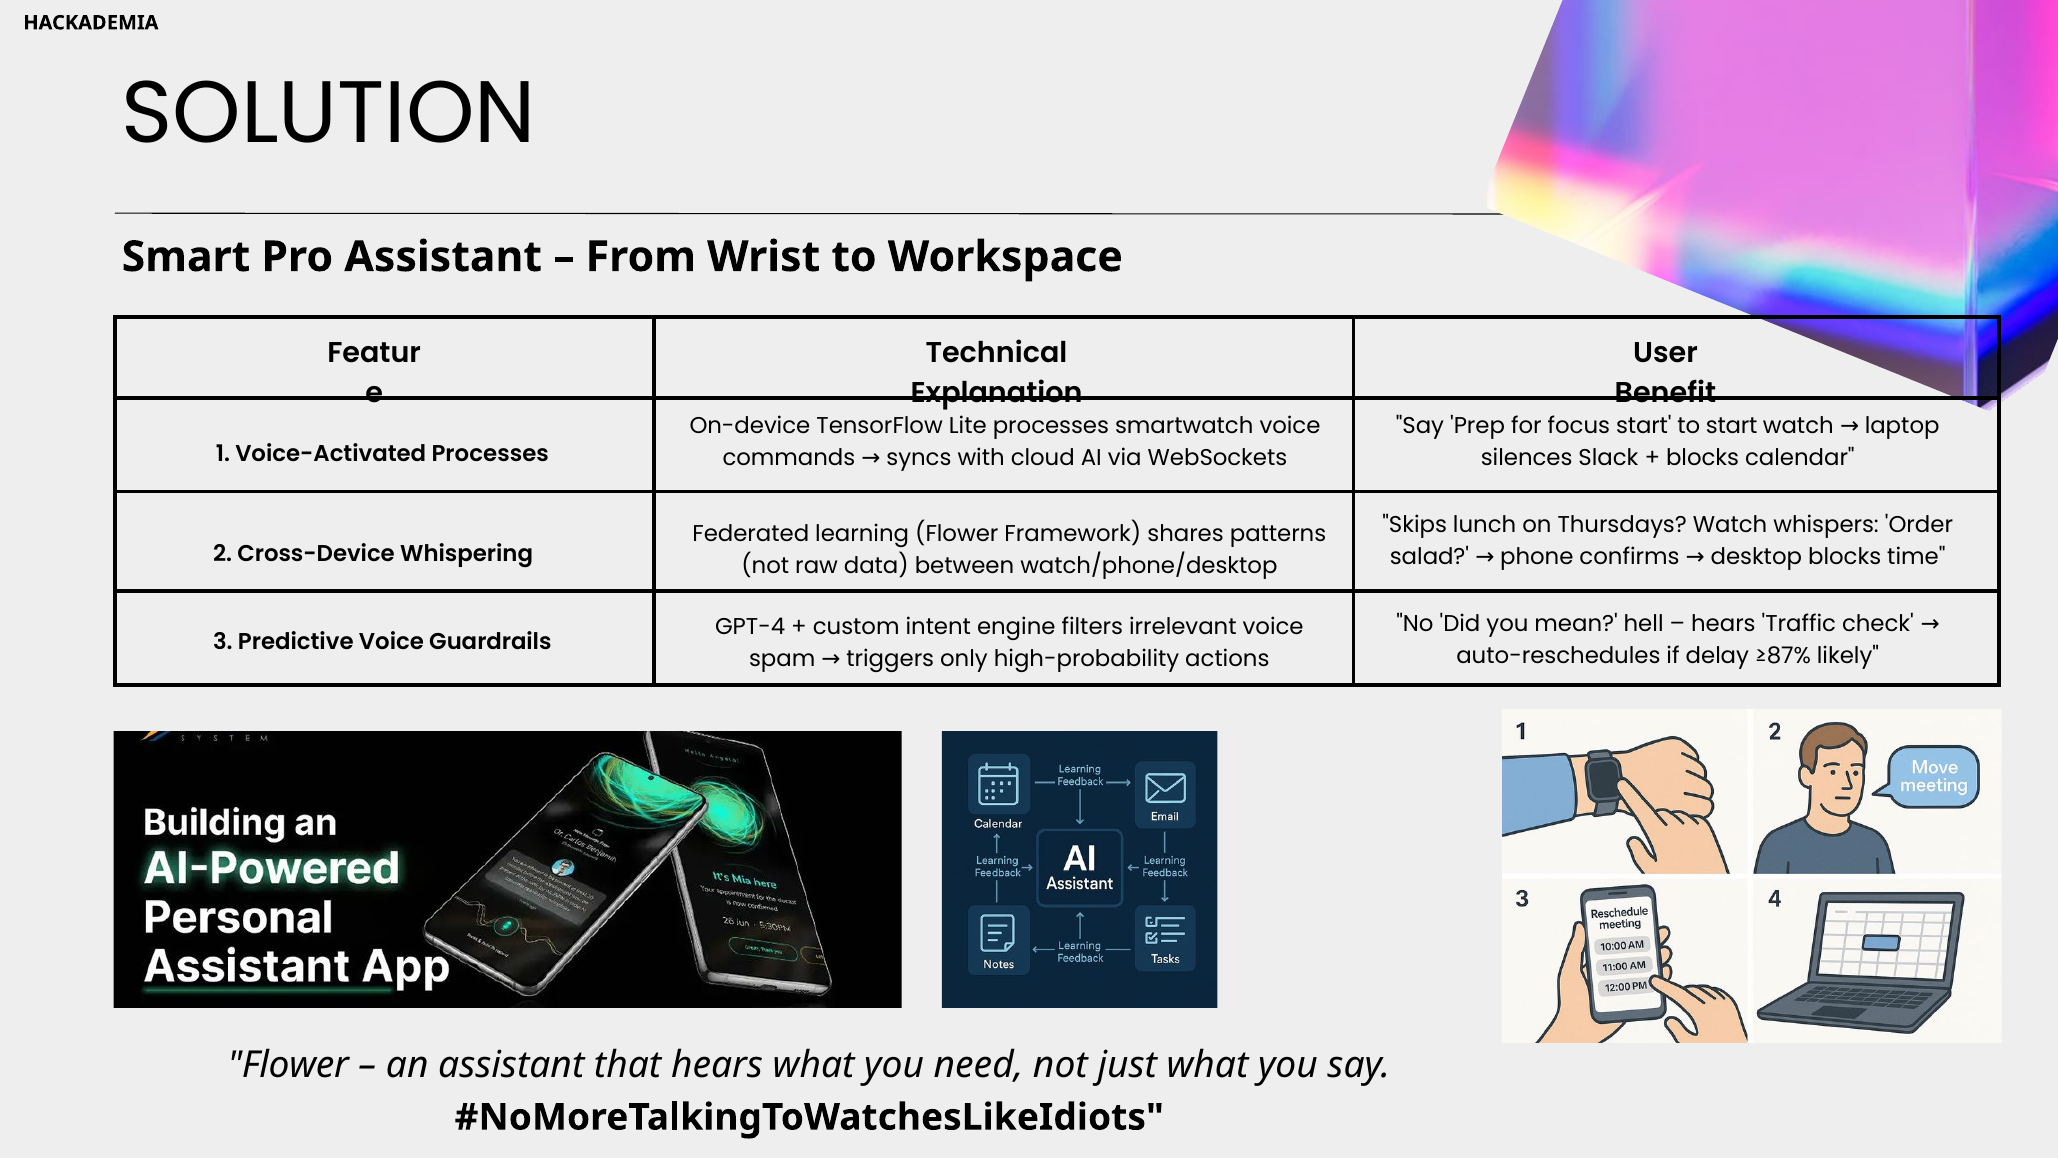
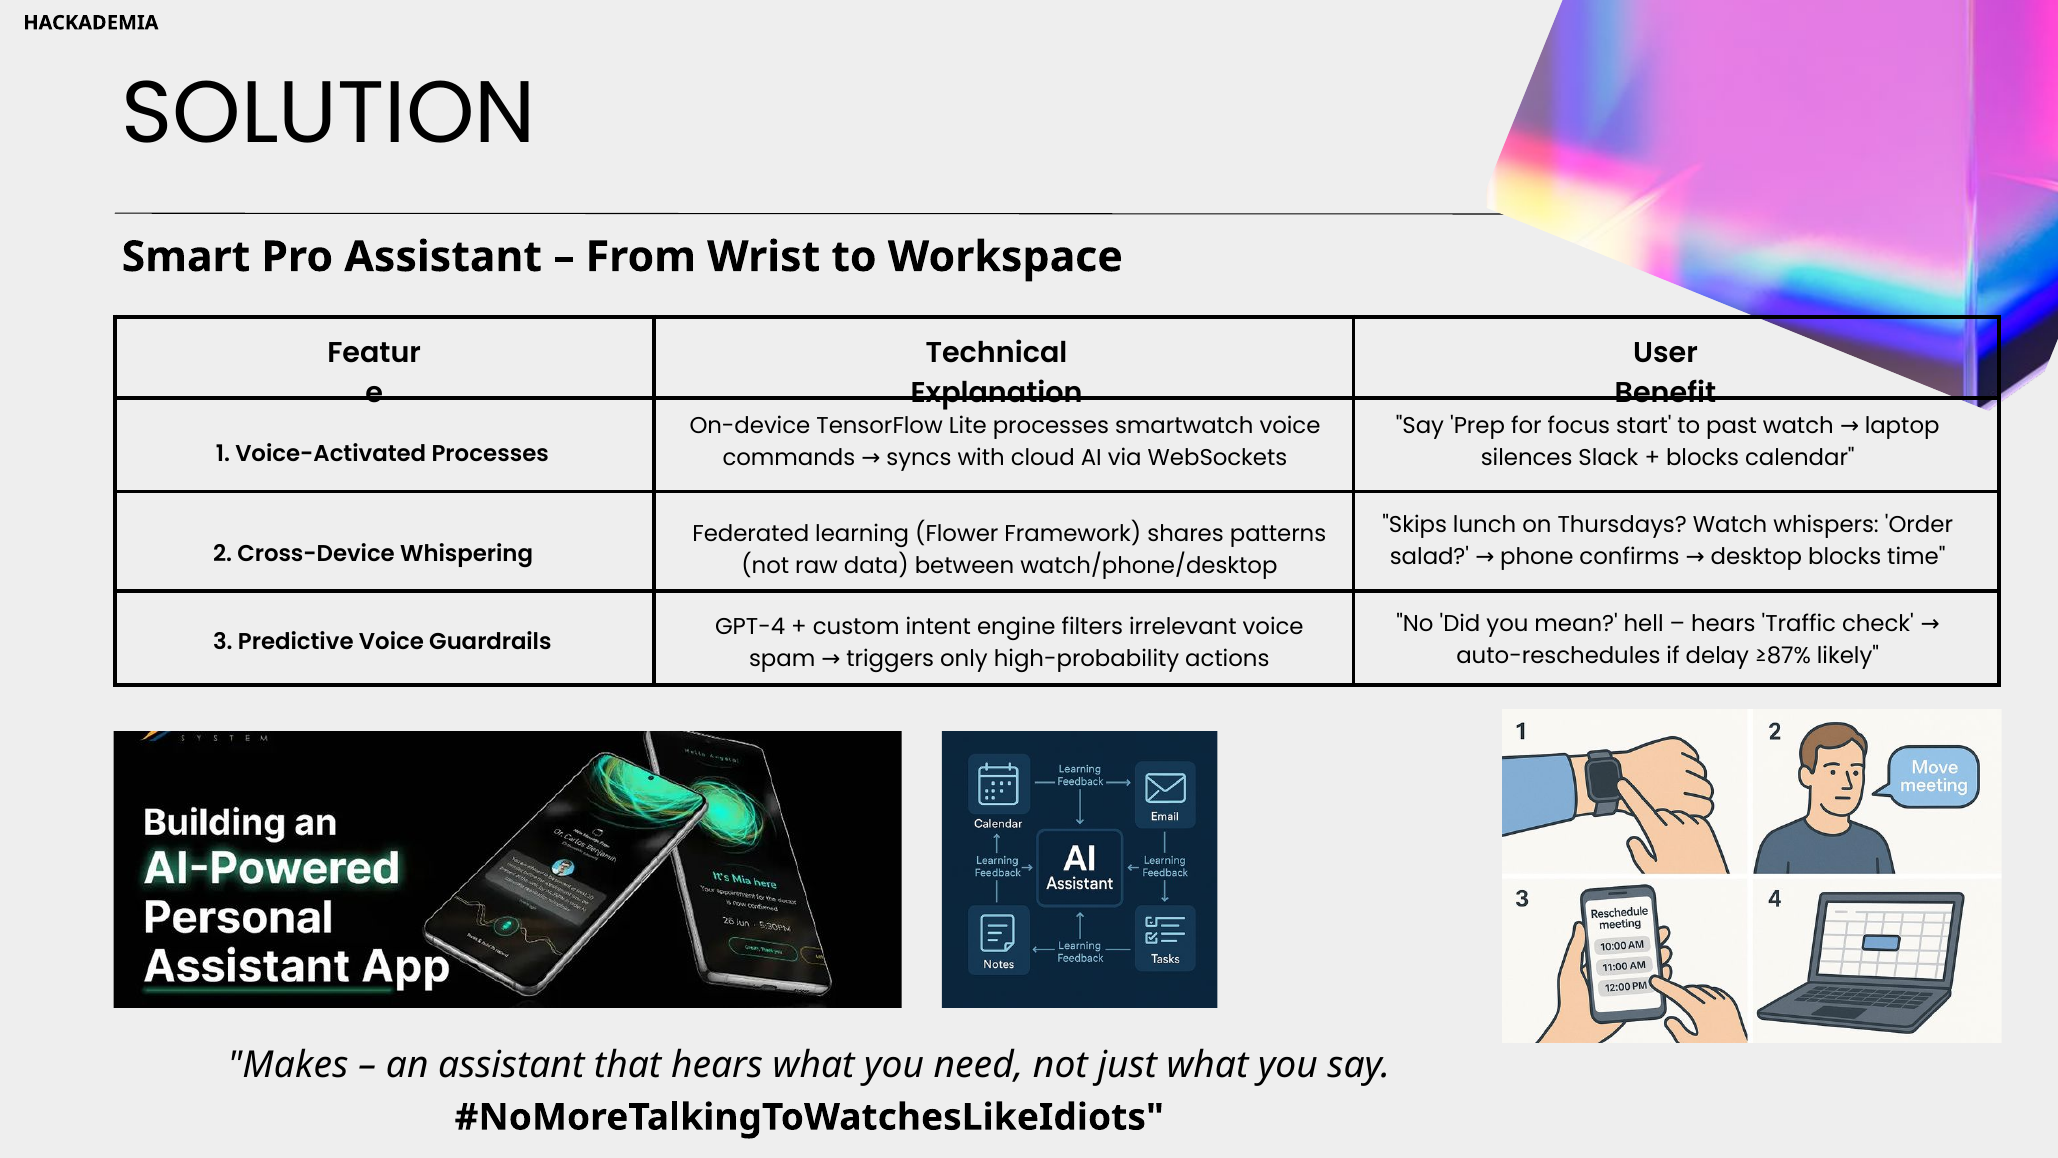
to start: start -> past
Flower at (288, 1065): Flower -> Makes
